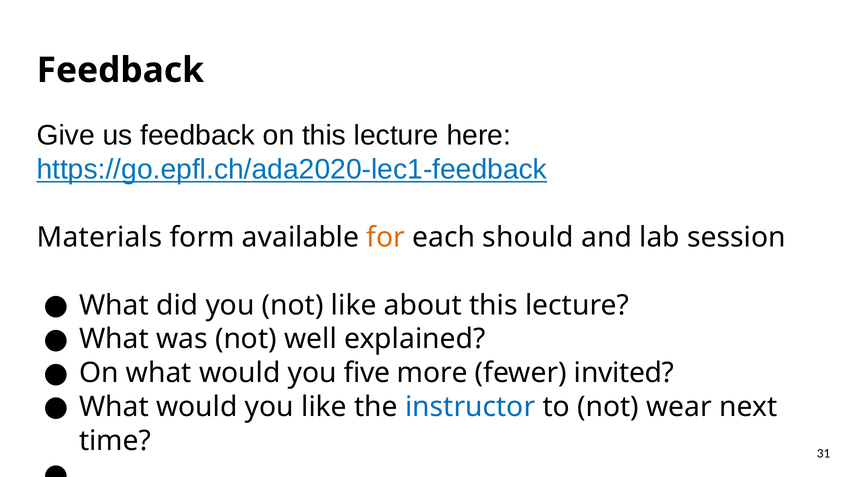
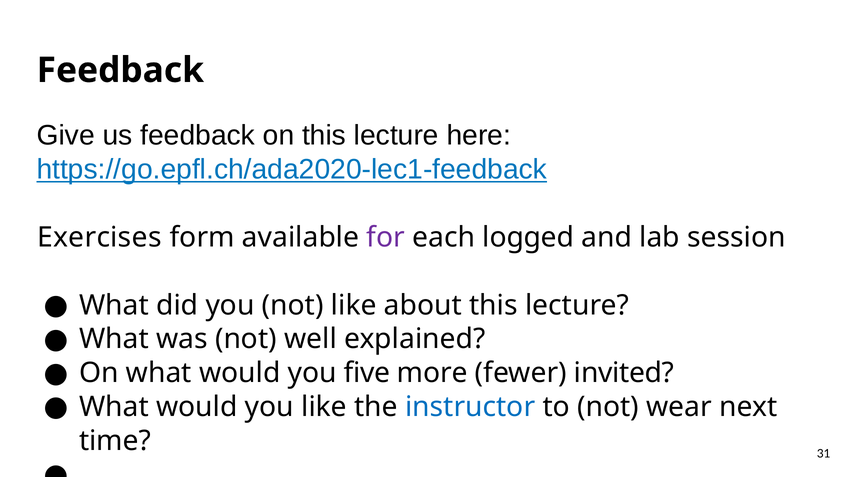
Materials: Materials -> Exercises
for colour: orange -> purple
should: should -> logged
